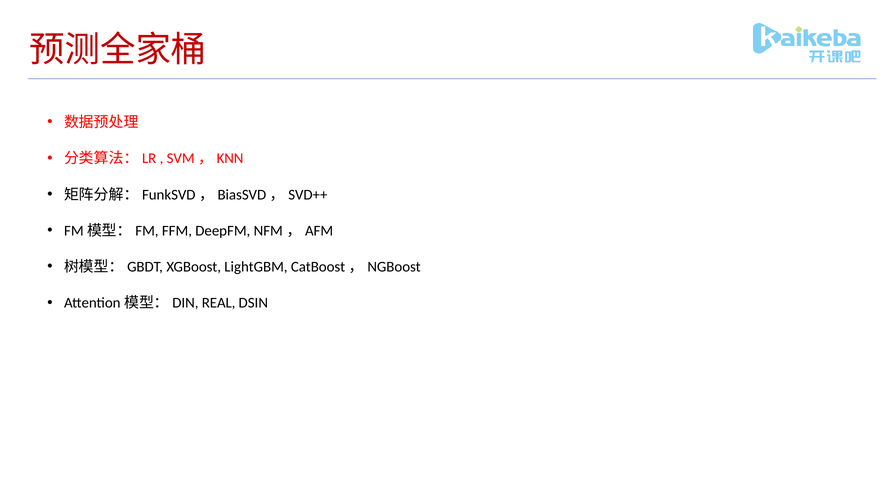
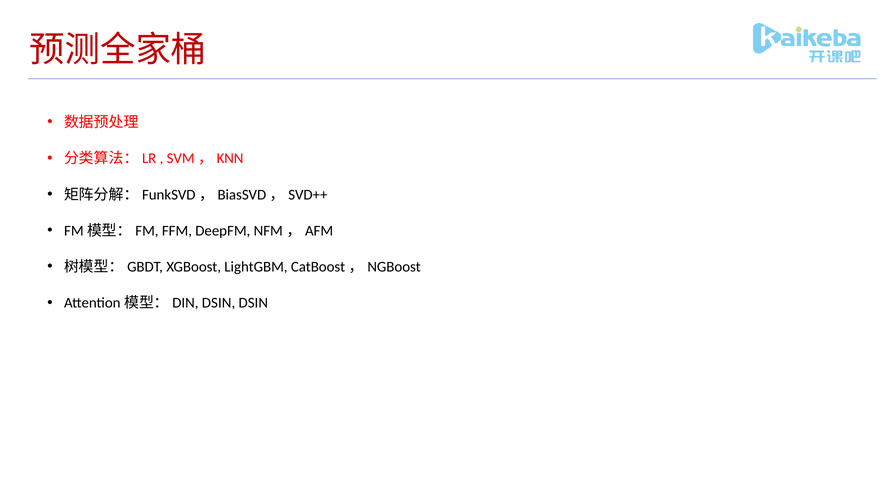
REAL at (219, 303): REAL -> DSIN
